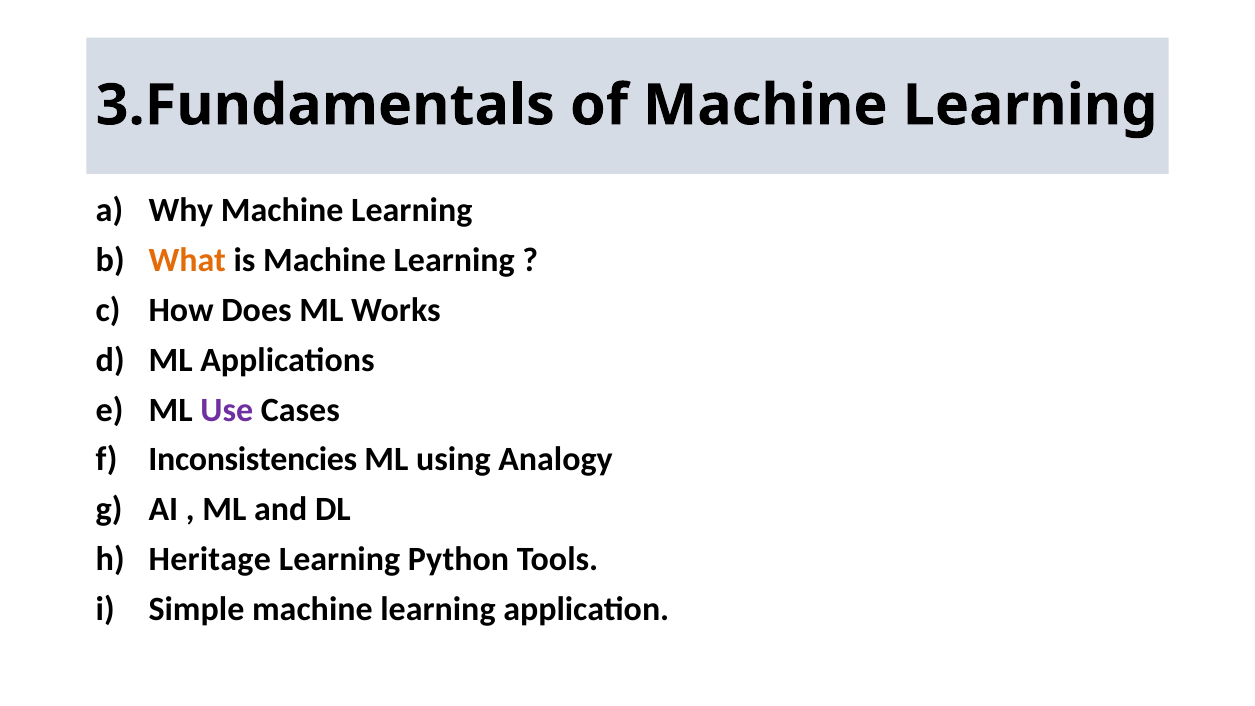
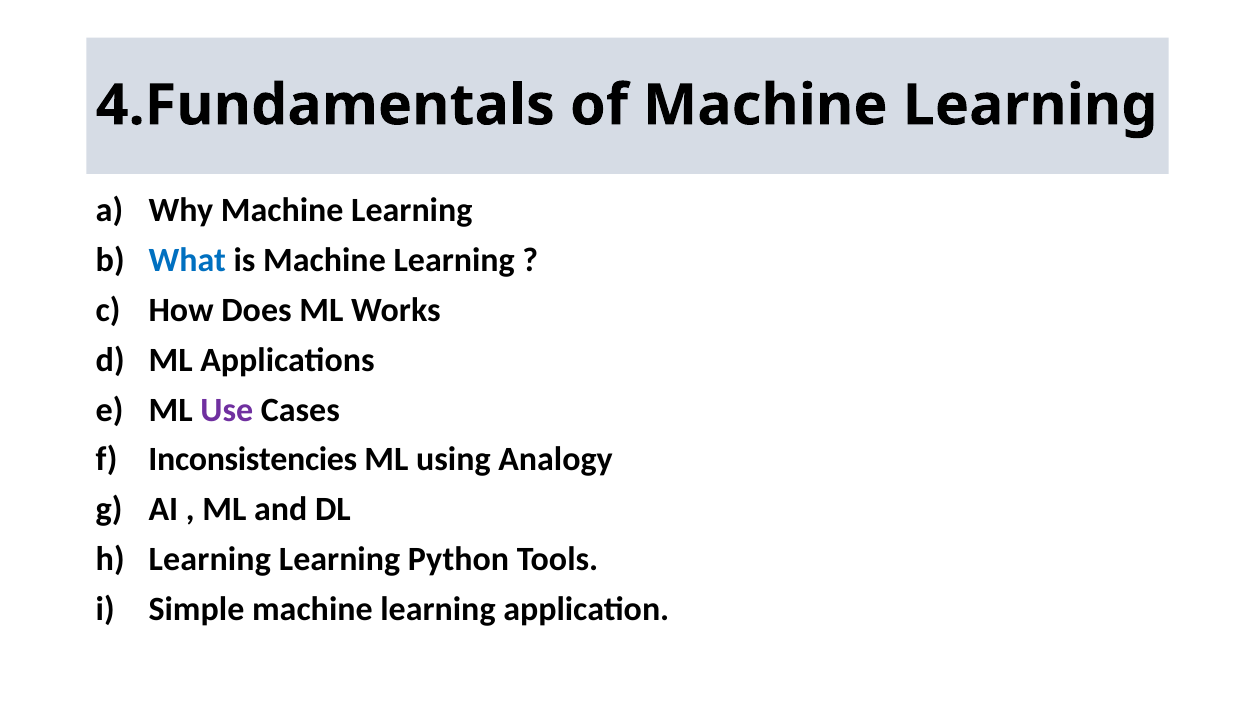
3.Fundamentals: 3.Fundamentals -> 4.Fundamentals
What colour: orange -> blue
Heritage at (210, 559): Heritage -> Learning
